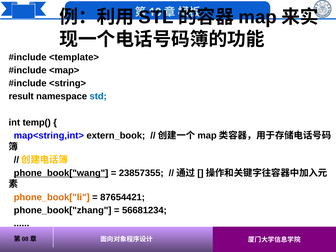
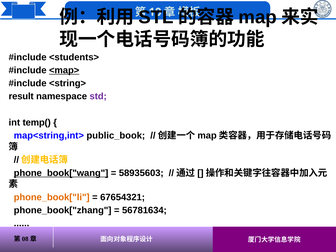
<template>: <template> -> <students>
<map> underline: none -> present
std colour: blue -> purple
extern_book: extern_book -> public_book
23857355: 23857355 -> 58935603
87654421: 87654421 -> 67654321
56681234: 56681234 -> 56781634
